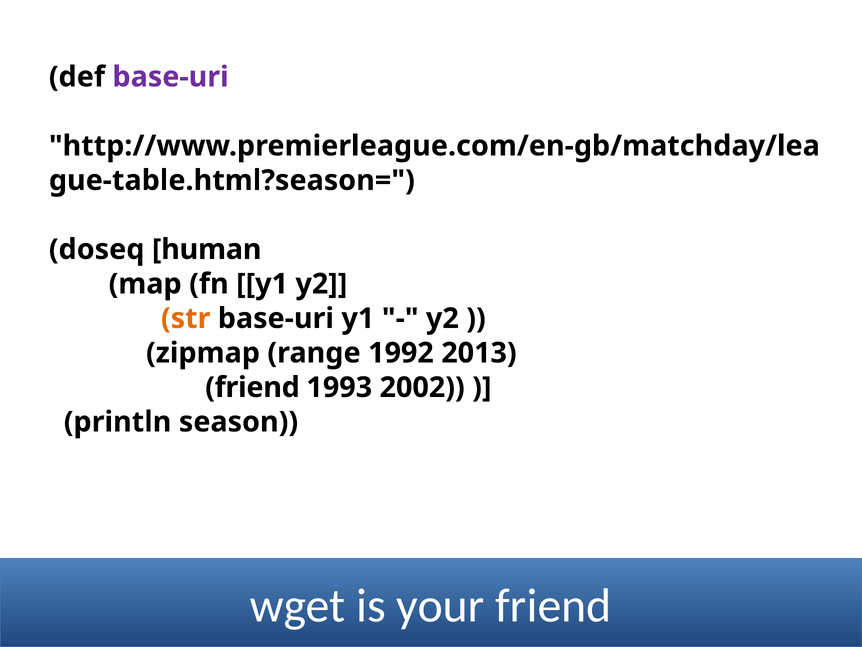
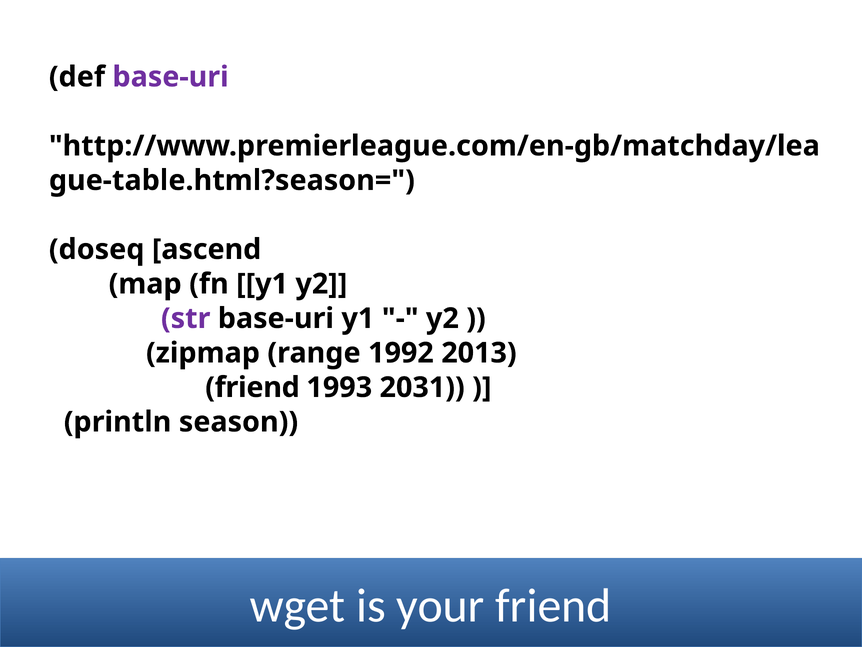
human: human -> ascend
str colour: orange -> purple
2002: 2002 -> 2031
